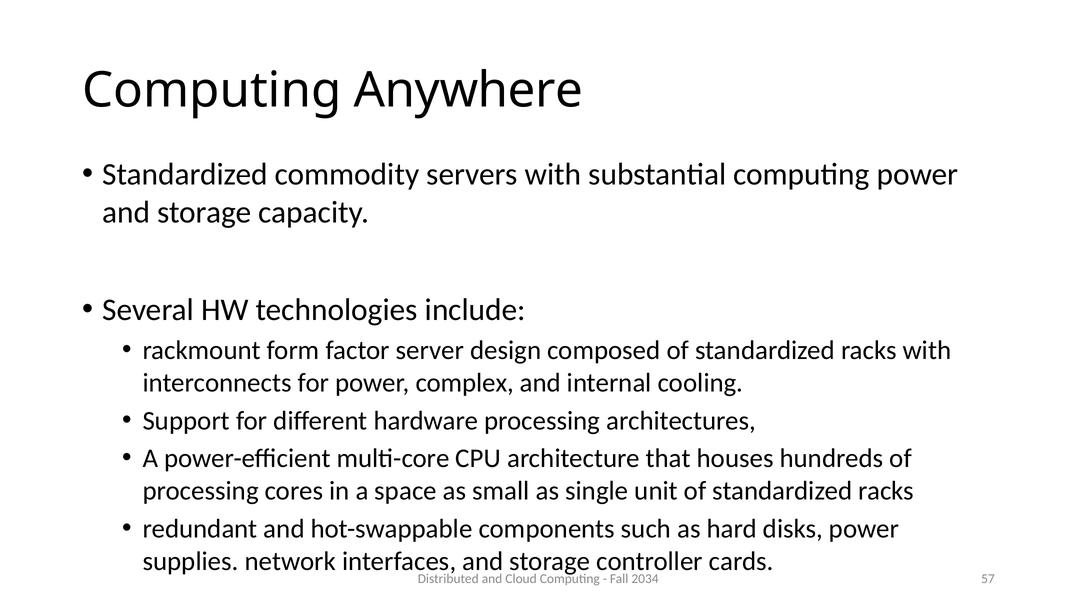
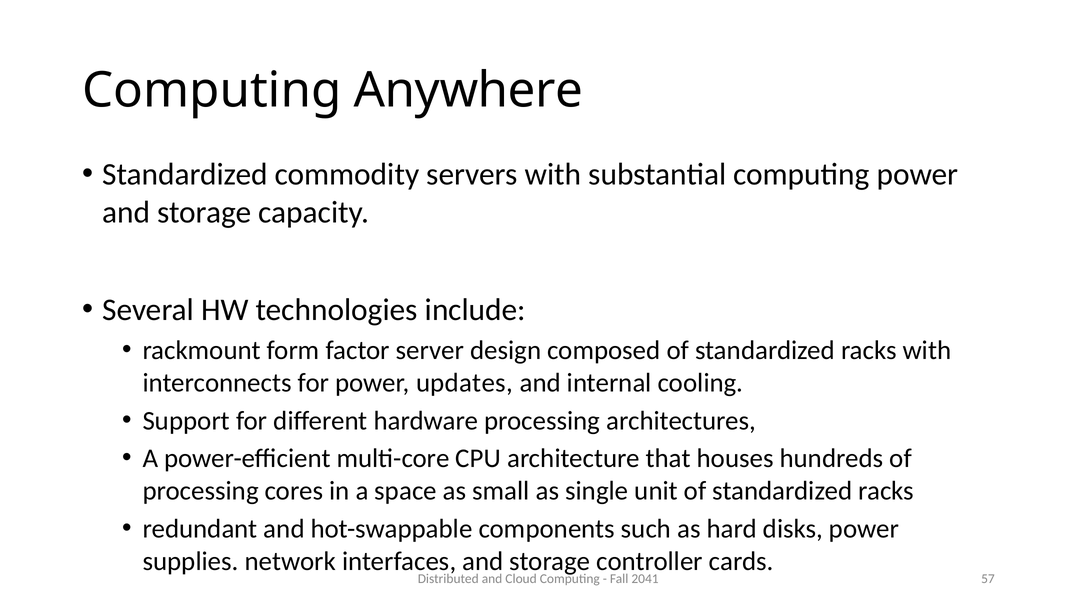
complex: complex -> updates
2034: 2034 -> 2041
